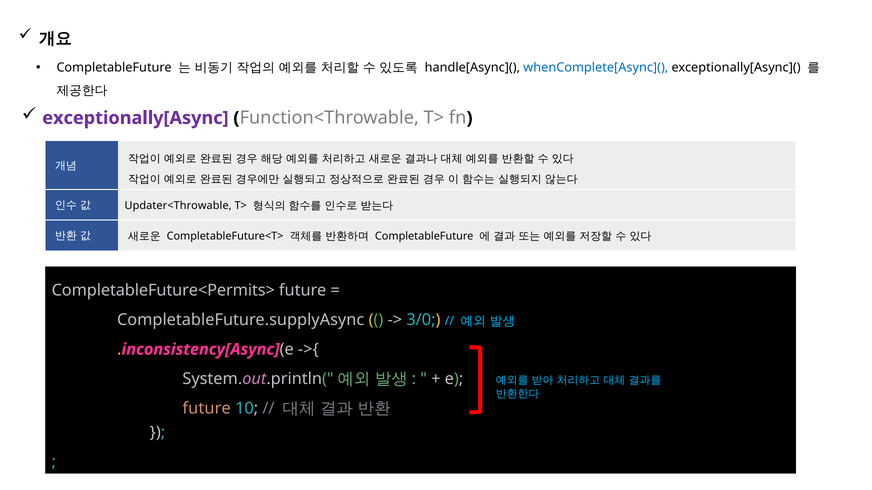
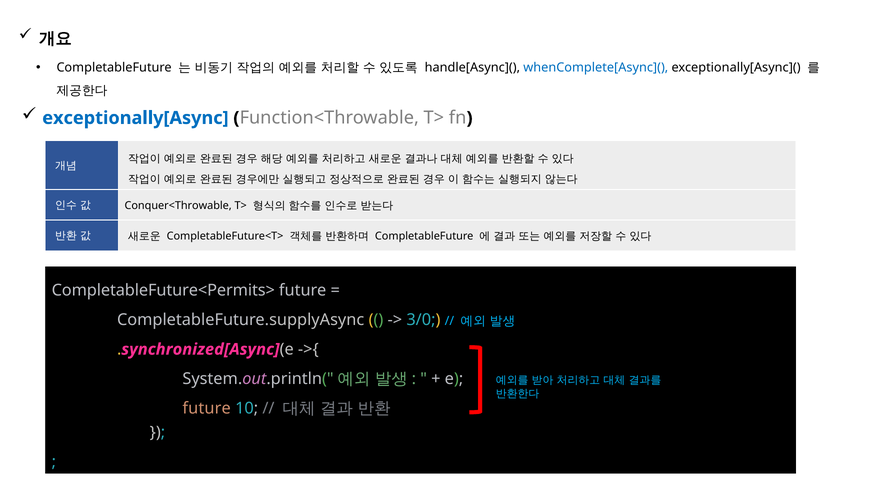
exceptionally[Async colour: purple -> blue
Updater<Throwable: Updater<Throwable -> Conquer<Throwable
inconsistency[Async: inconsistency[Async -> synchronized[Async
